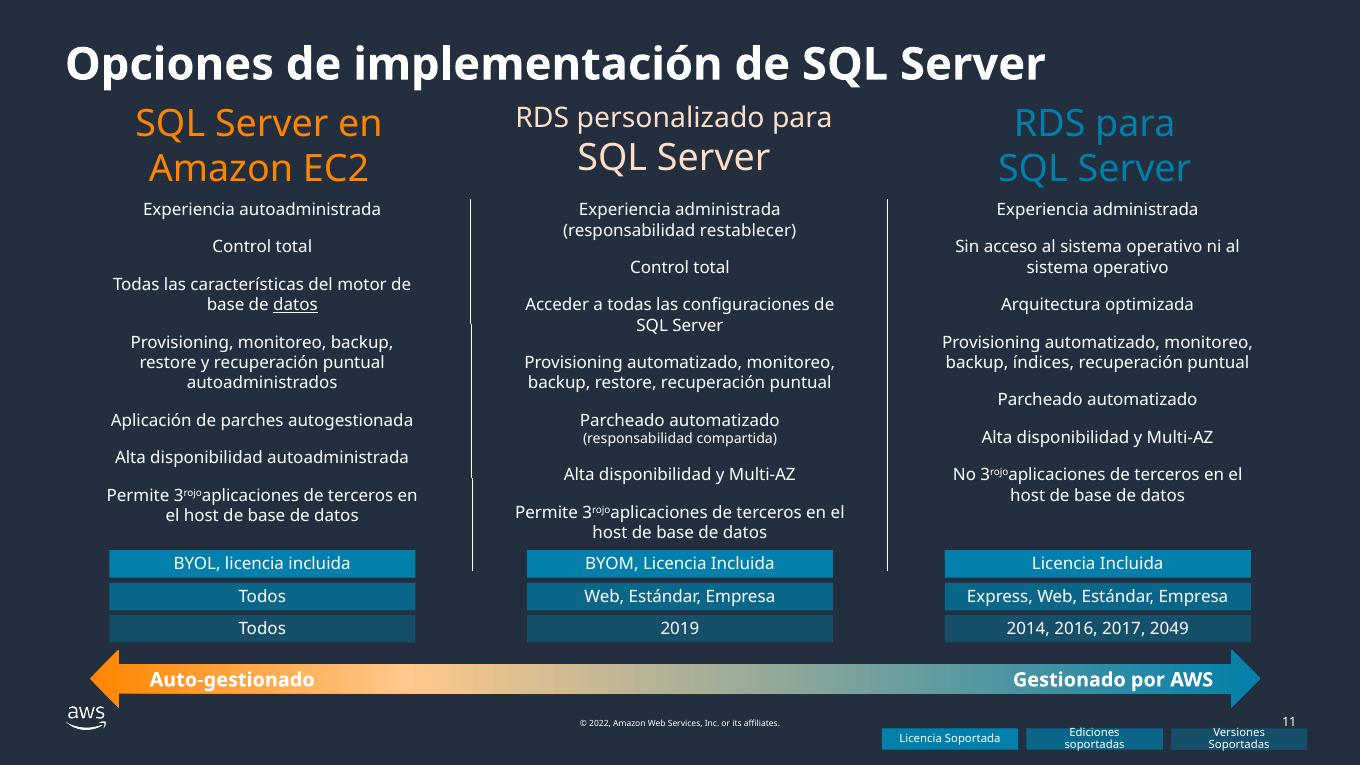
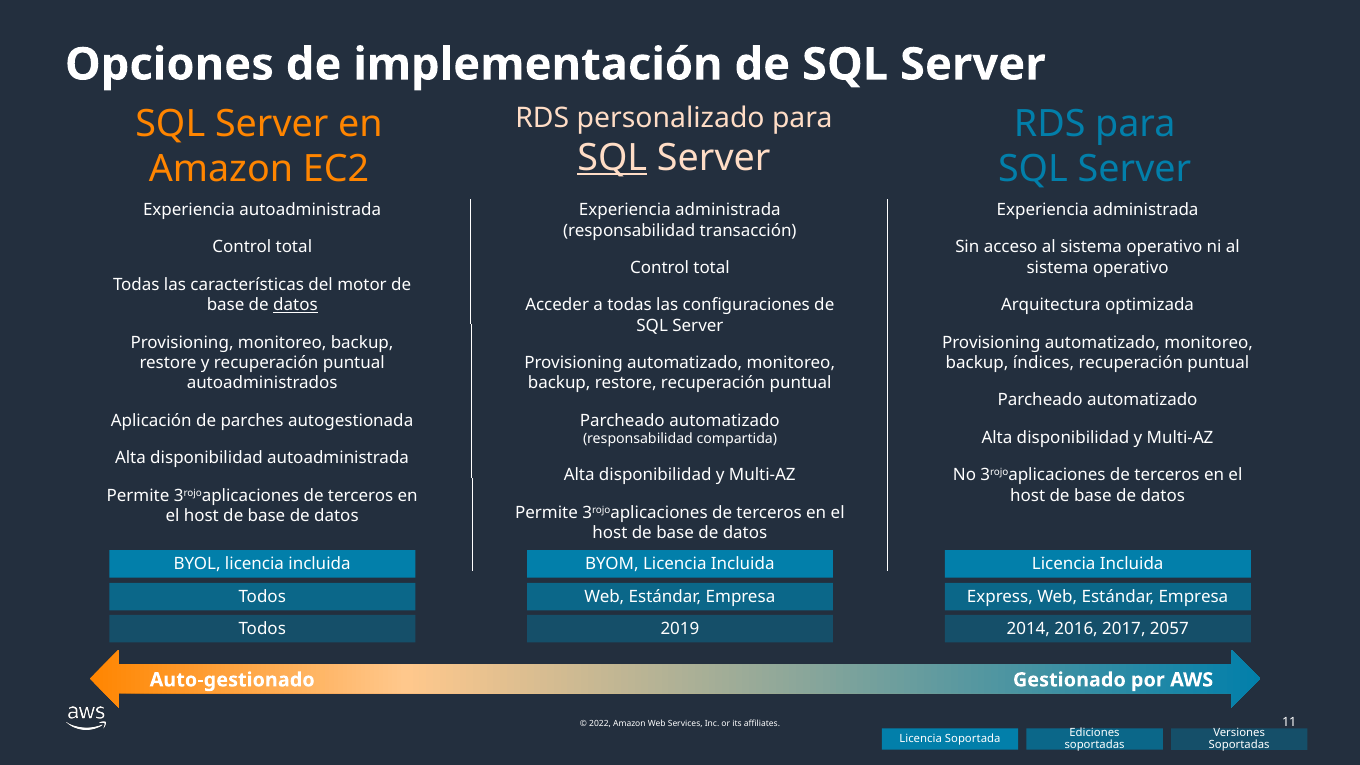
SQL at (612, 158) underline: none -> present
restablecer: restablecer -> transacción
2049: 2049 -> 2057
